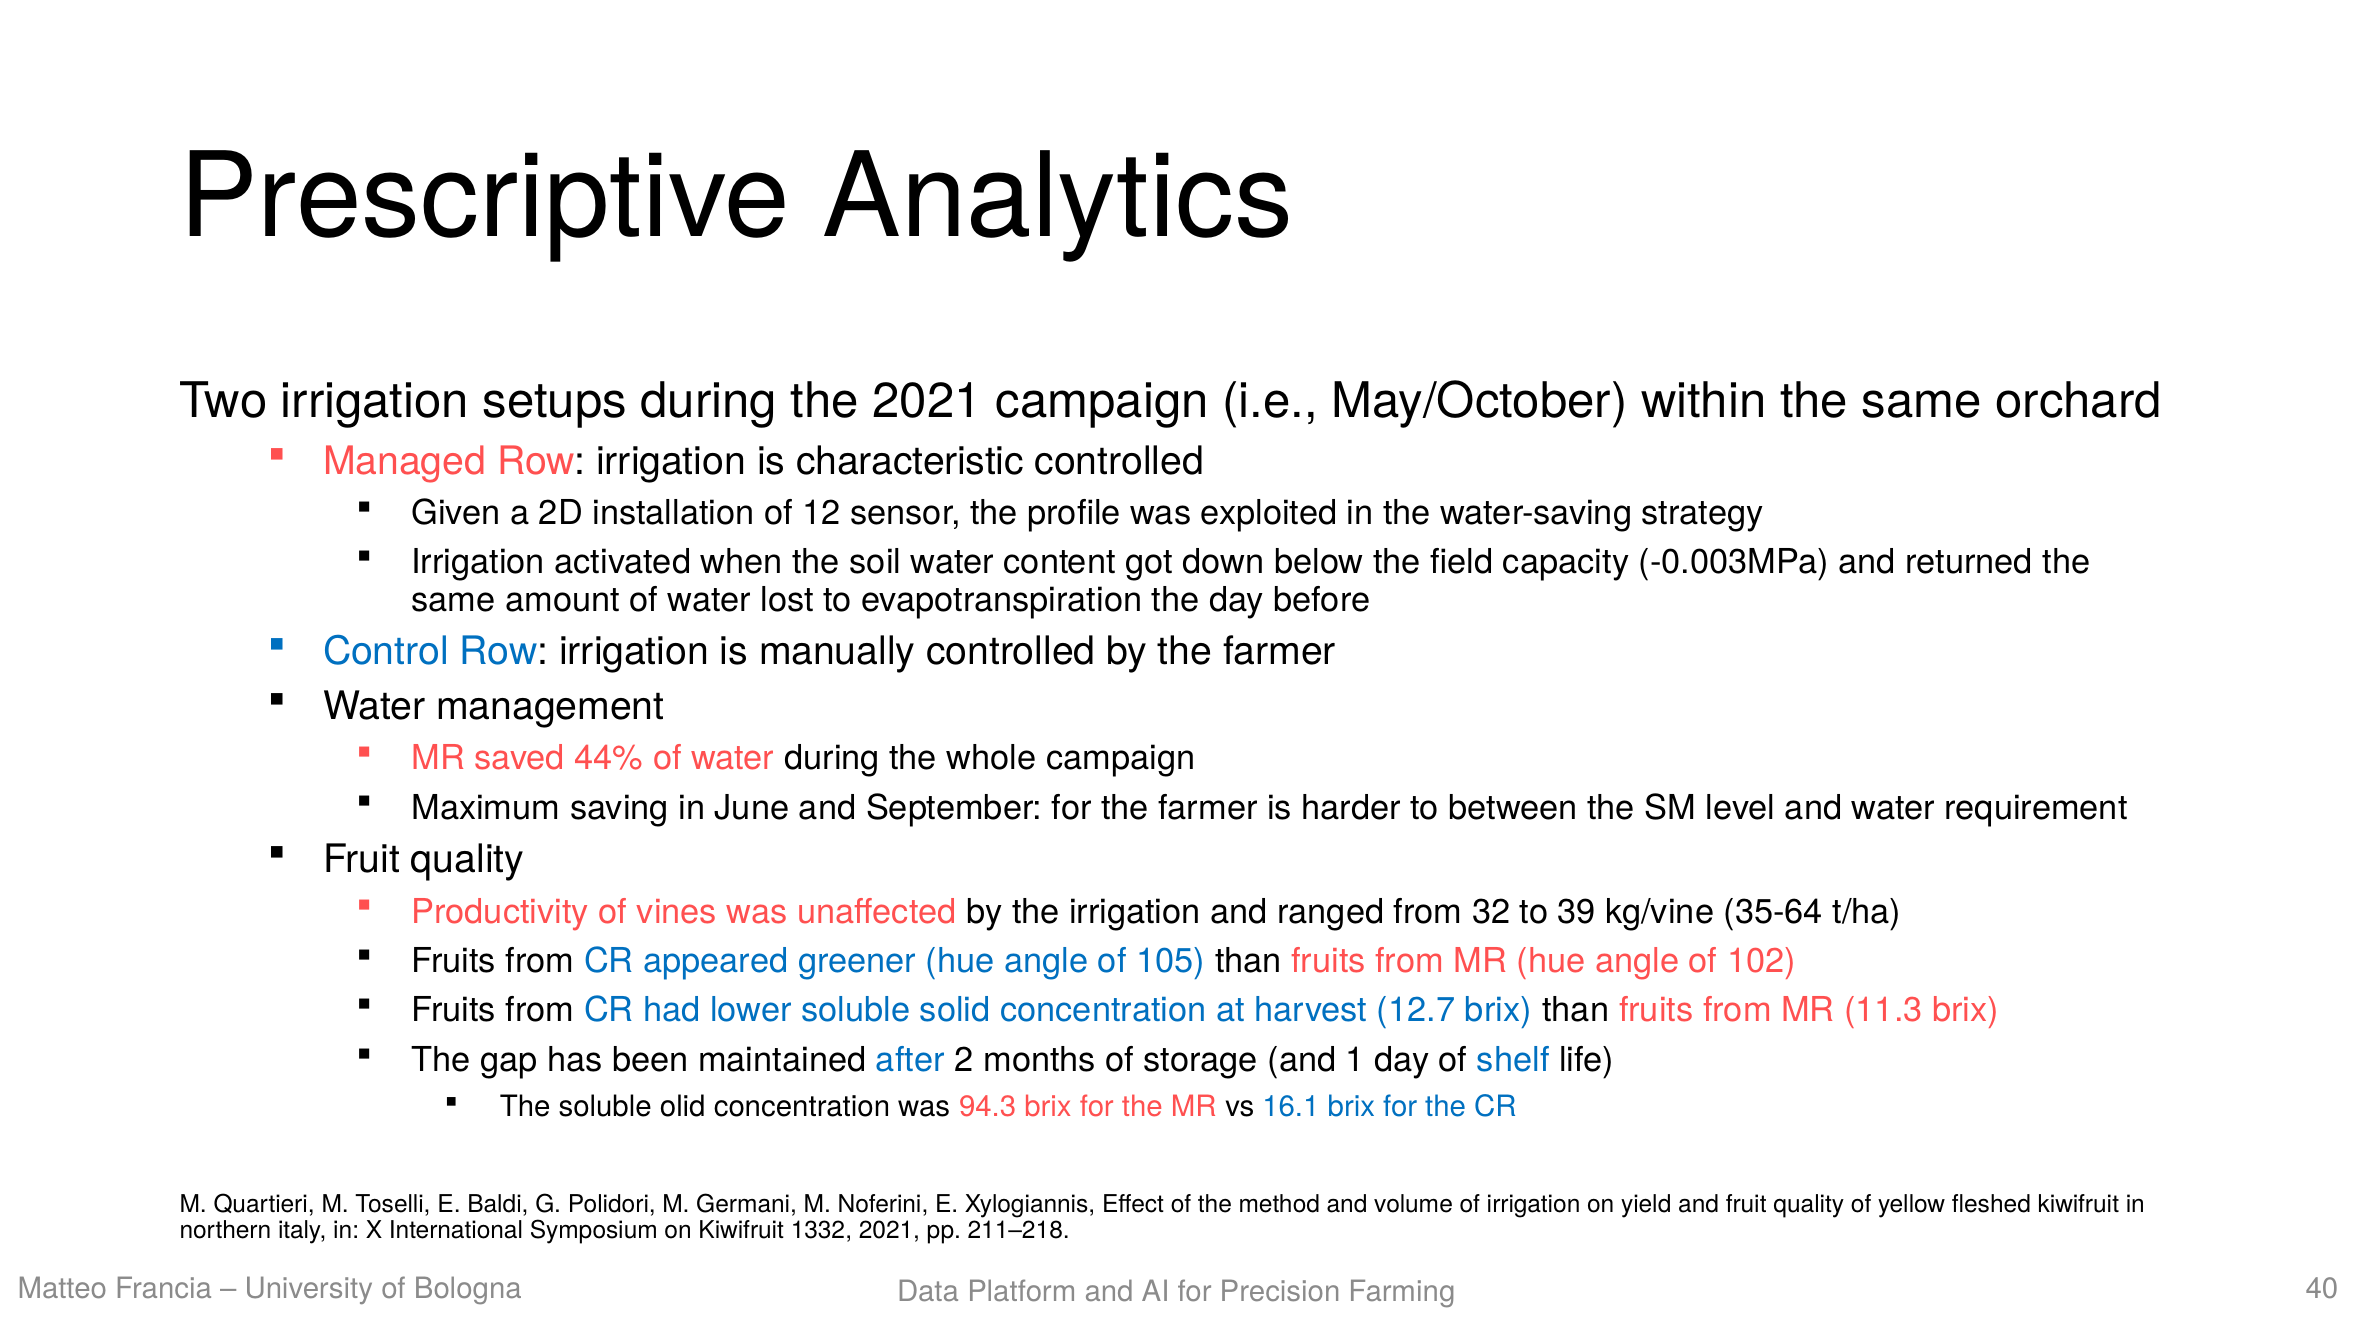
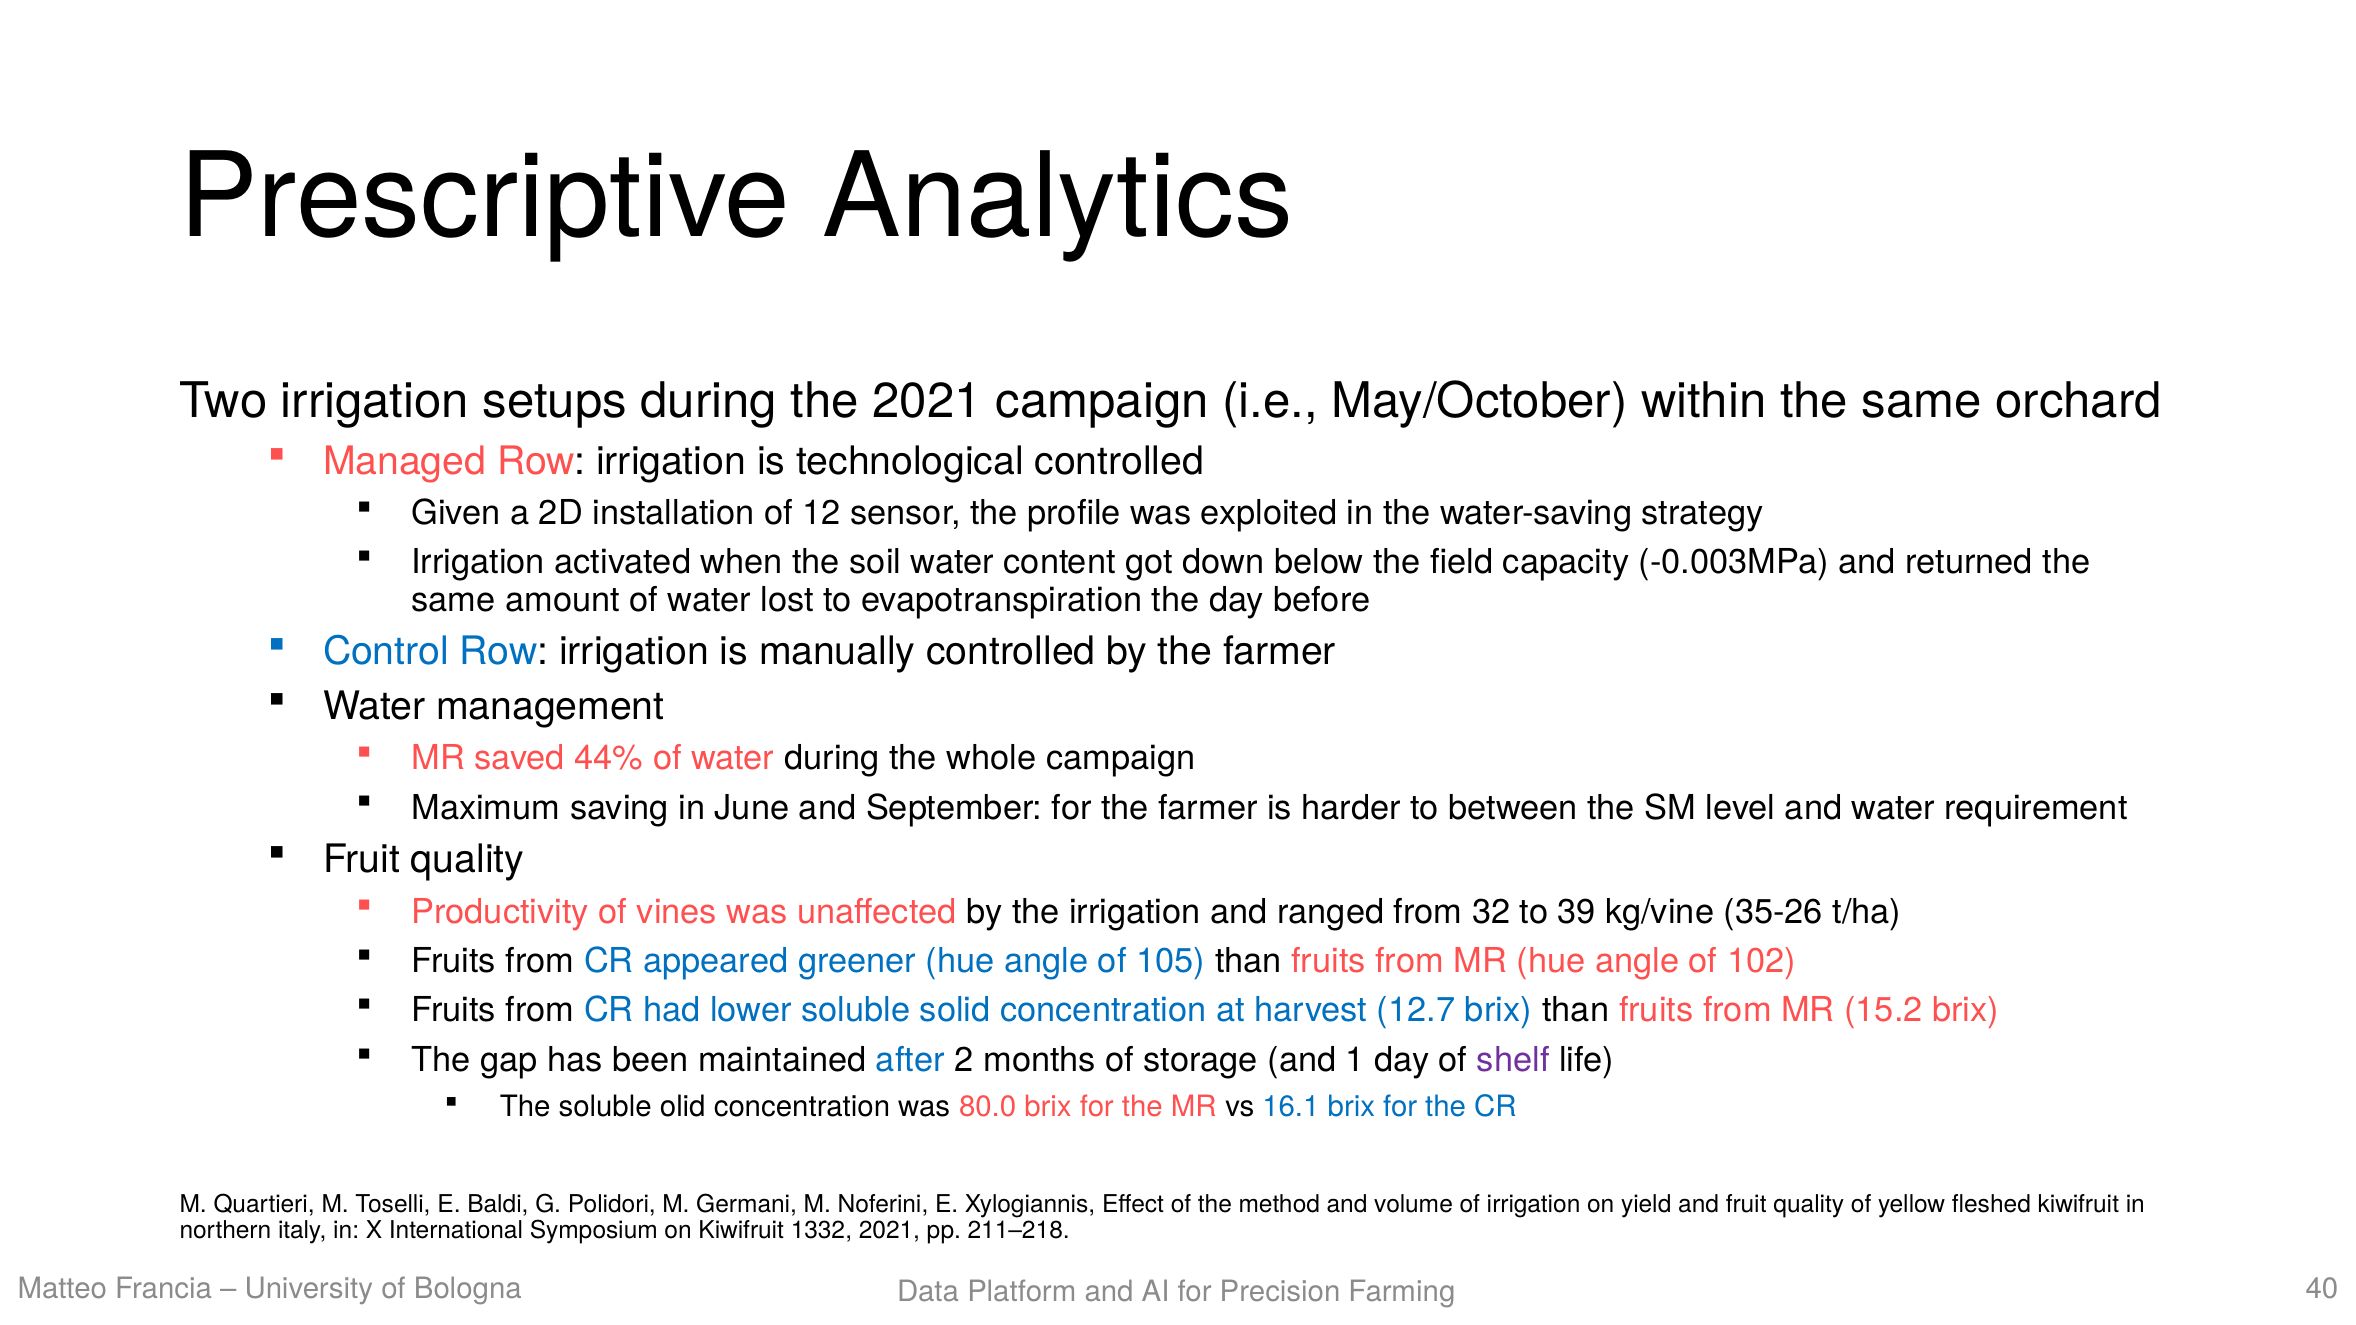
characteristic: characteristic -> technological
35-64: 35-64 -> 35-26
11.3: 11.3 -> 15.2
shelf colour: blue -> purple
94.3: 94.3 -> 80.0
